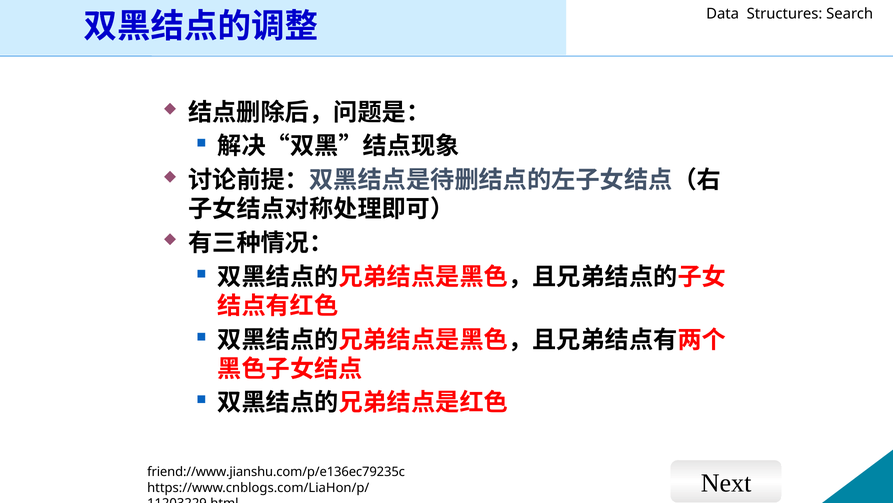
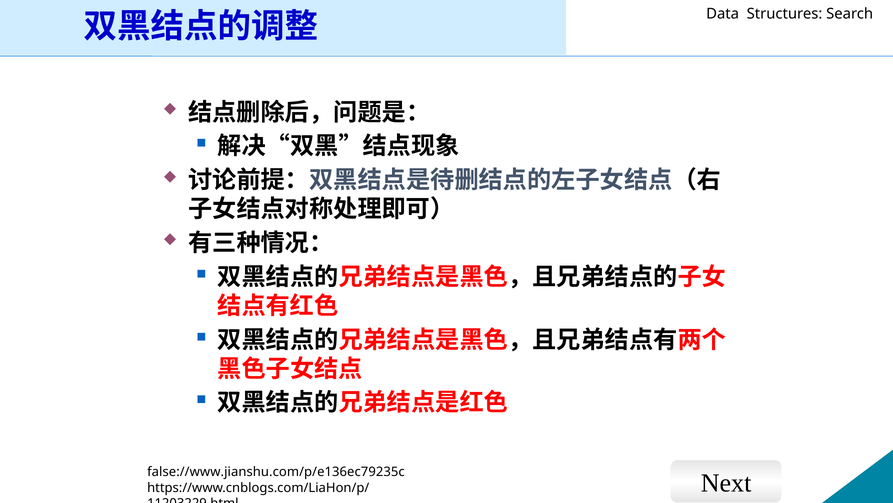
friend://www.jianshu.com/p/e136ec79235c: friend://www.jianshu.com/p/e136ec79235c -> false://www.jianshu.com/p/e136ec79235c
